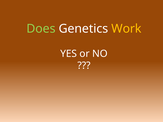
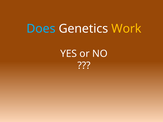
Does colour: light green -> light blue
